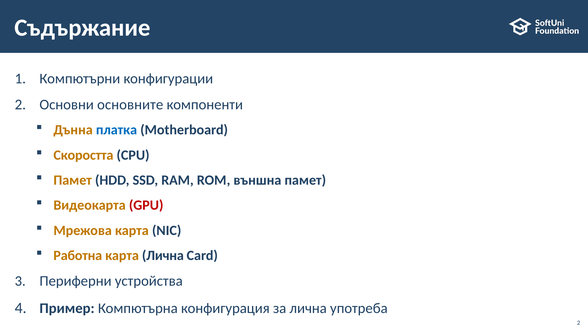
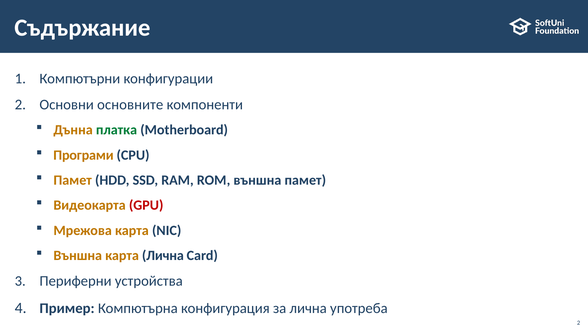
платка colour: blue -> green
Скоростта: Скоростта -> Програми
Работна at (78, 255): Работна -> Външна
